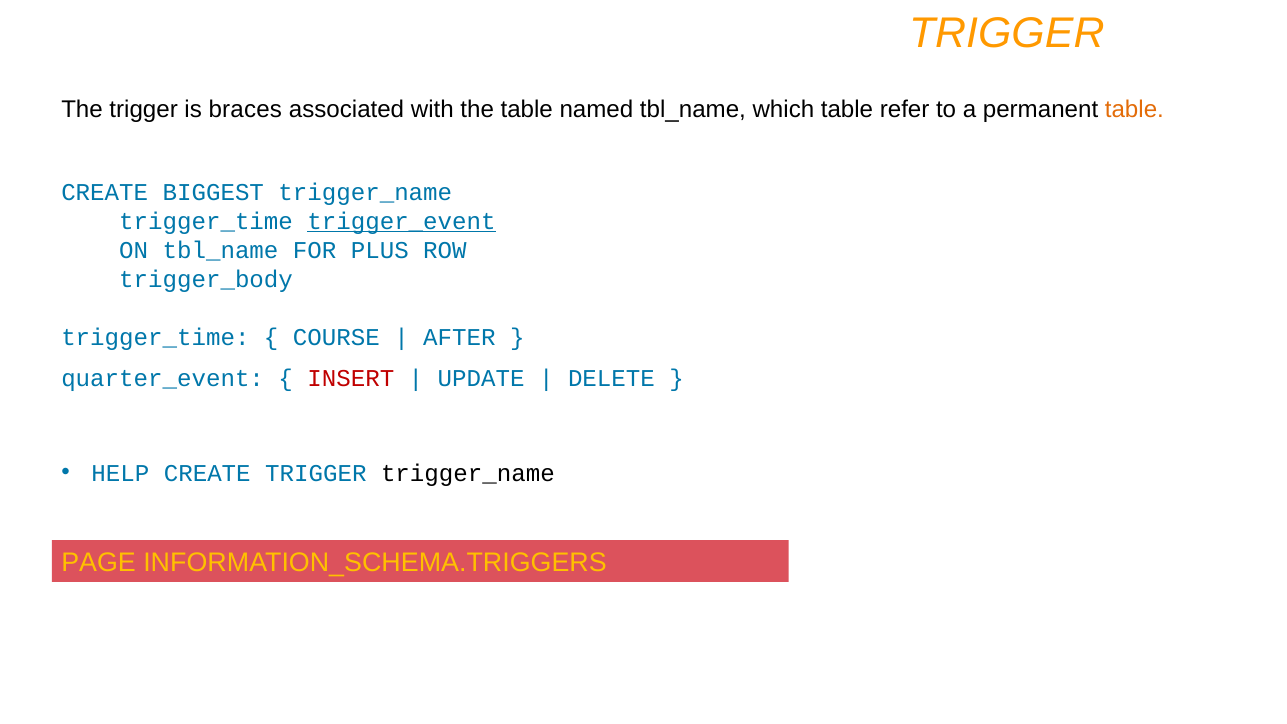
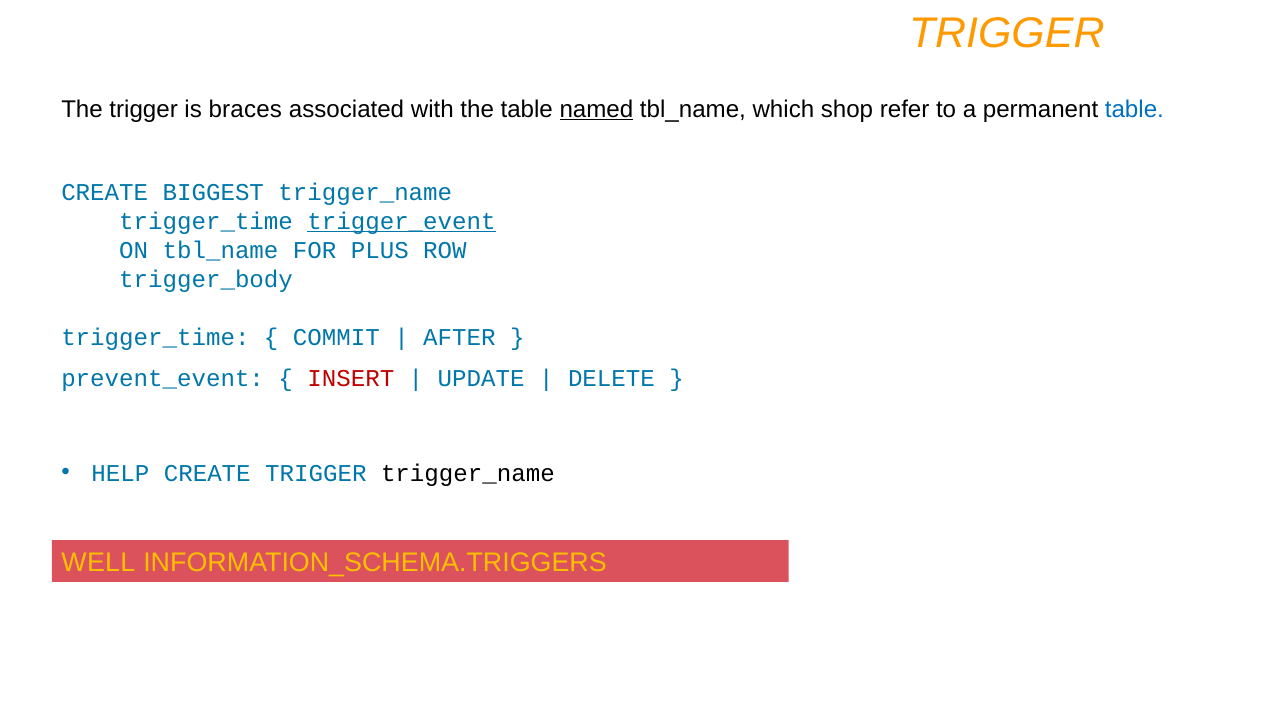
named underline: none -> present
which table: table -> shop
table at (1134, 109) colour: orange -> blue
COURSE: COURSE -> COMMIT
quarter_event: quarter_event -> prevent_event
PAGE: PAGE -> WELL
